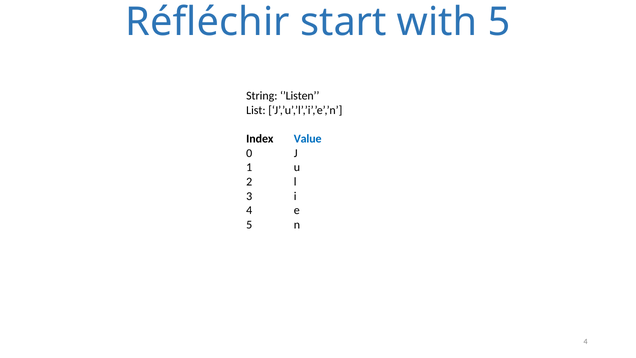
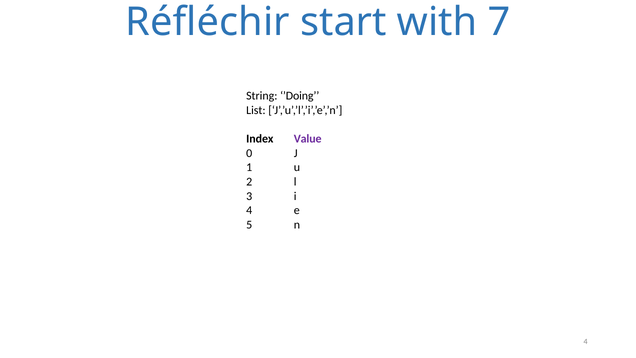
with 5: 5 -> 7
’Listen: ’Listen -> ’Doing
Value colour: blue -> purple
